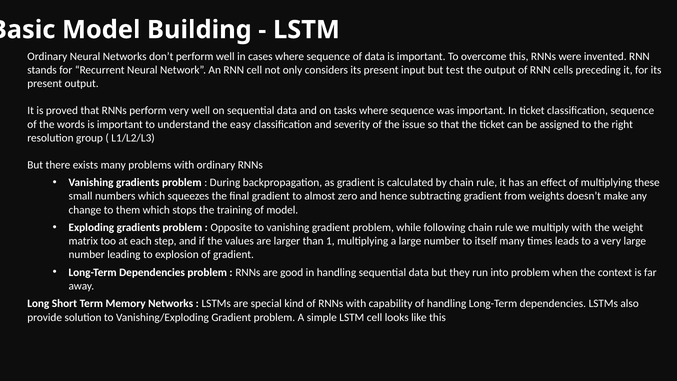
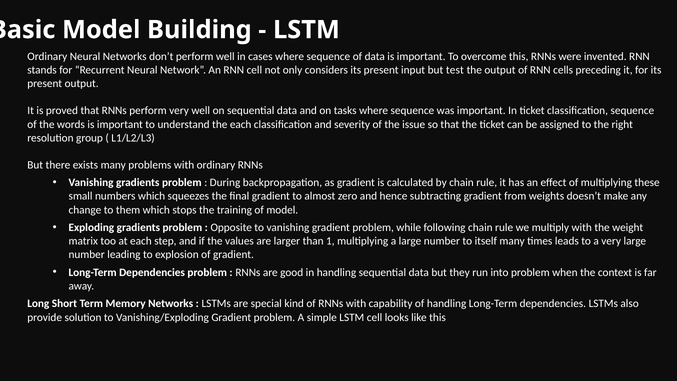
the easy: easy -> each
